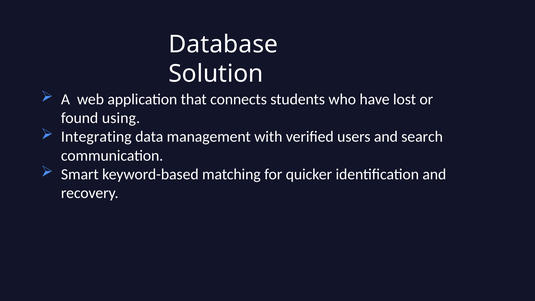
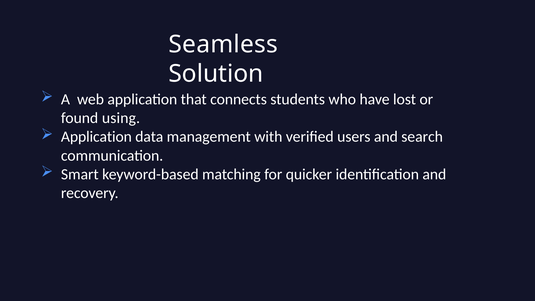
Database: Database -> Seamless
Integrating at (96, 137): Integrating -> Application
